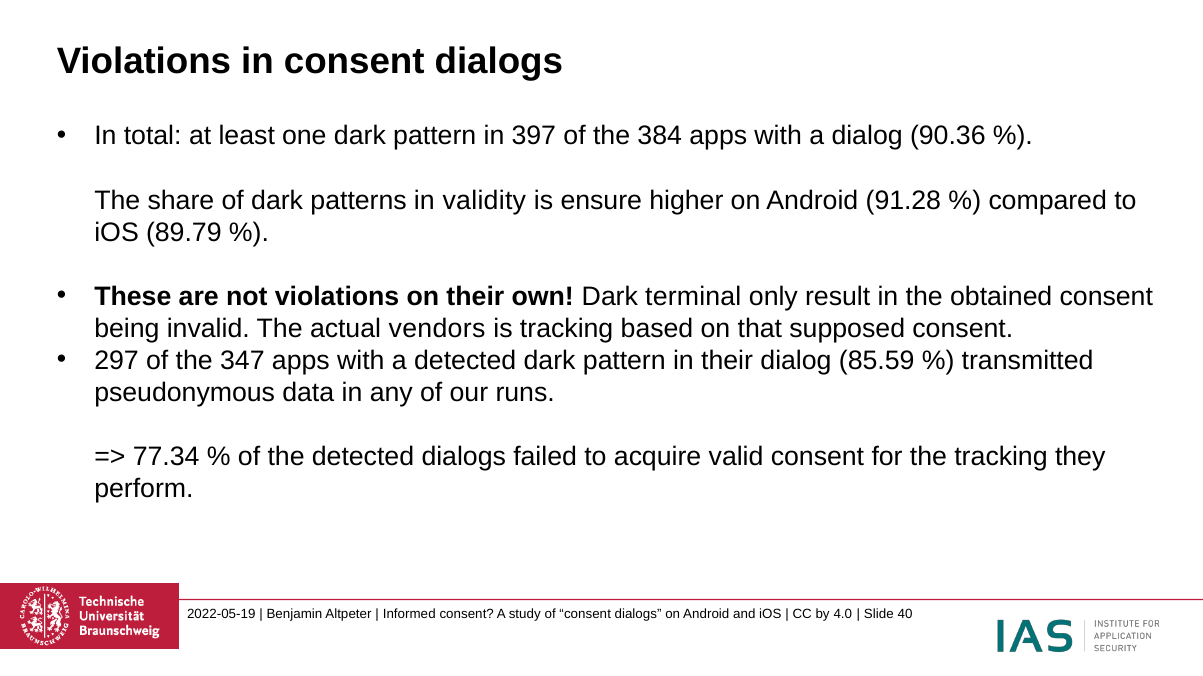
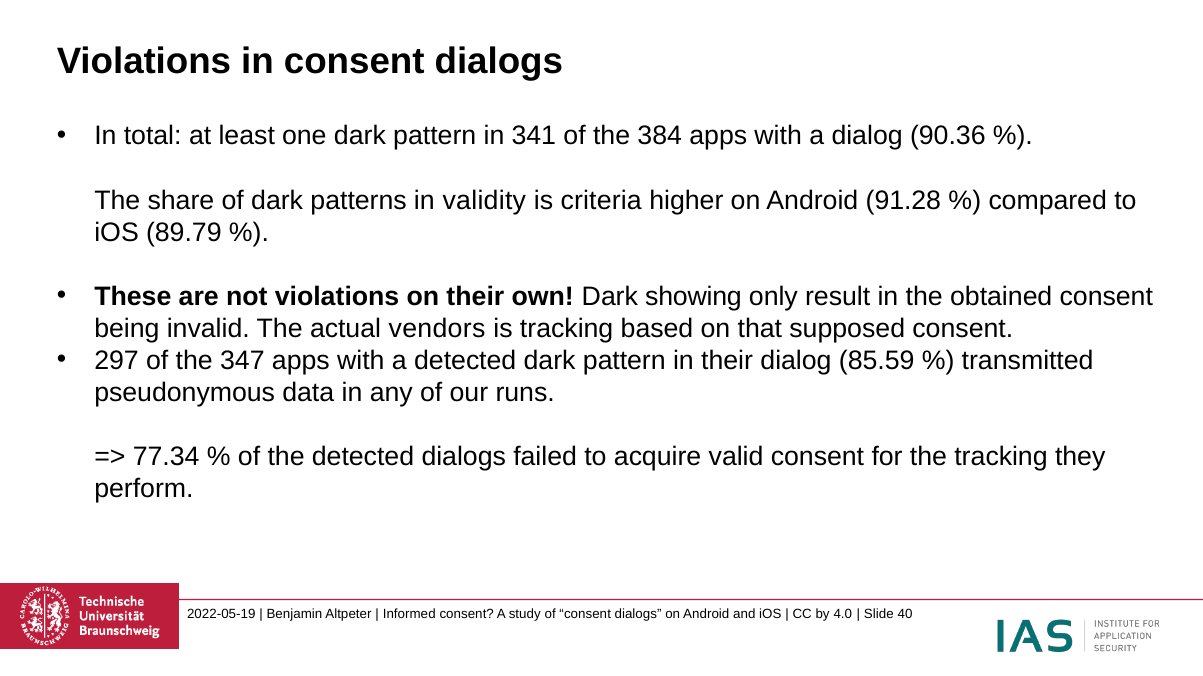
397: 397 -> 341
ensure: ensure -> criteria
terminal: terminal -> showing
